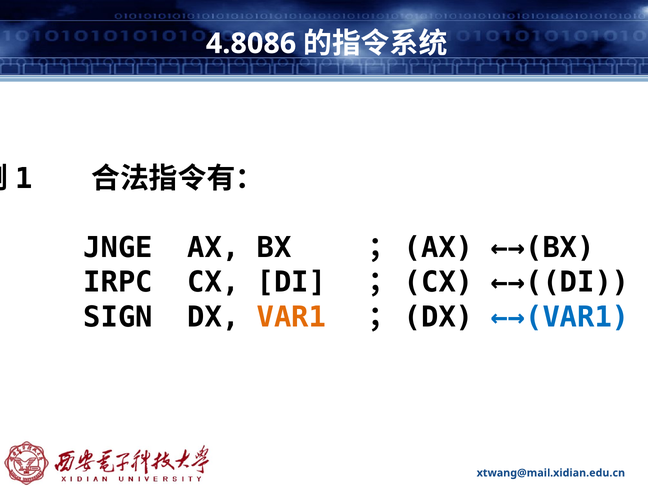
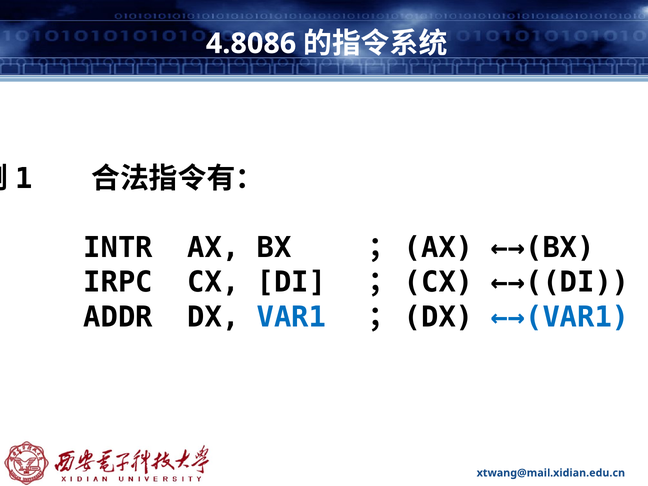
JNGE: JNGE -> INTR
SIGN: SIGN -> ADDR
VAR1 colour: orange -> blue
